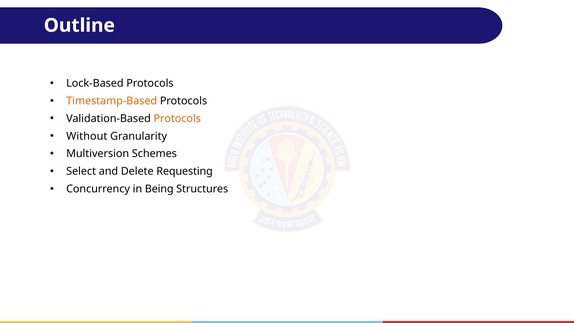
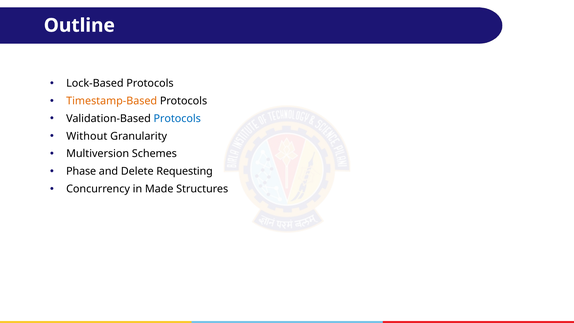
Protocols at (177, 118) colour: orange -> blue
Select: Select -> Phase
Being: Being -> Made
